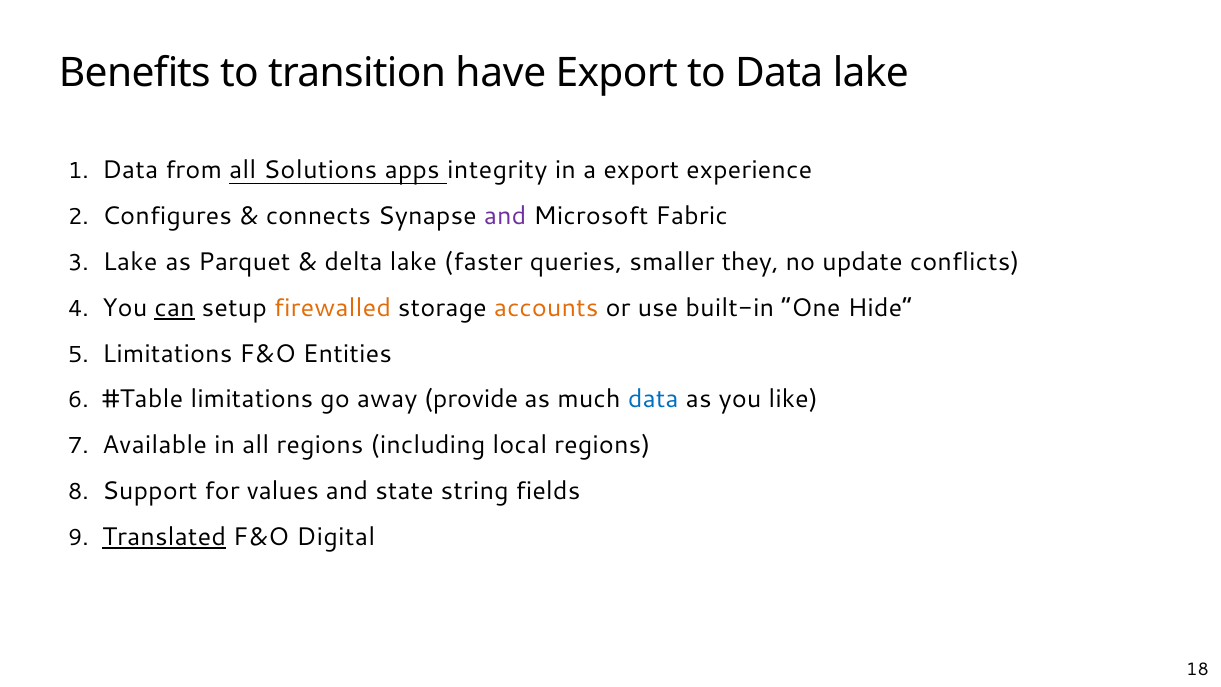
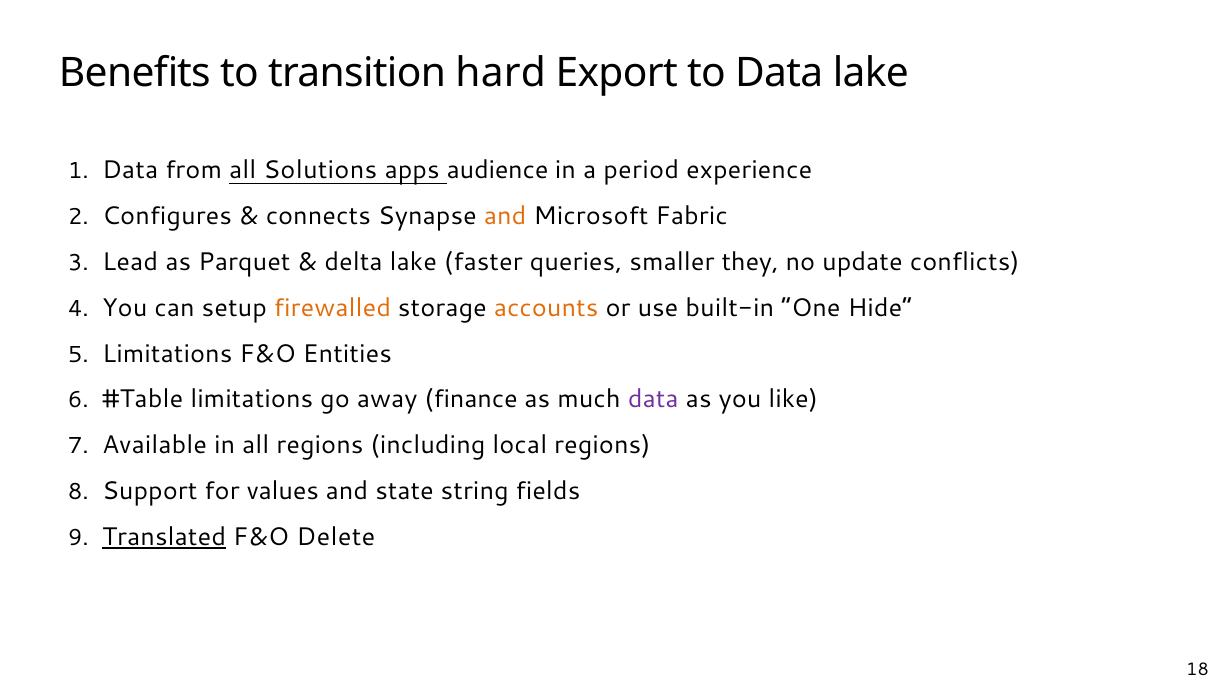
have: have -> hard
integrity: integrity -> audience
a export: export -> period
and at (505, 216) colour: purple -> orange
Lake at (130, 262): Lake -> Lead
can underline: present -> none
provide: provide -> finance
data at (653, 399) colour: blue -> purple
Digital: Digital -> Delete
